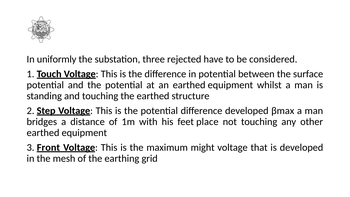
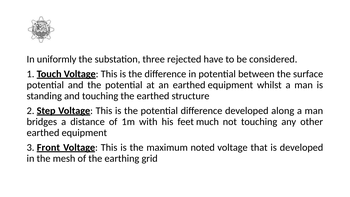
βmax: βmax -> along
place: place -> much
might: might -> noted
